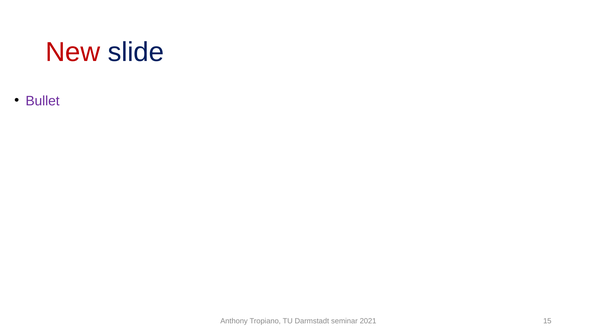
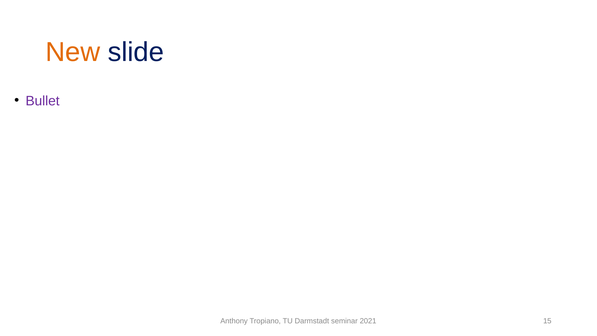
New colour: red -> orange
